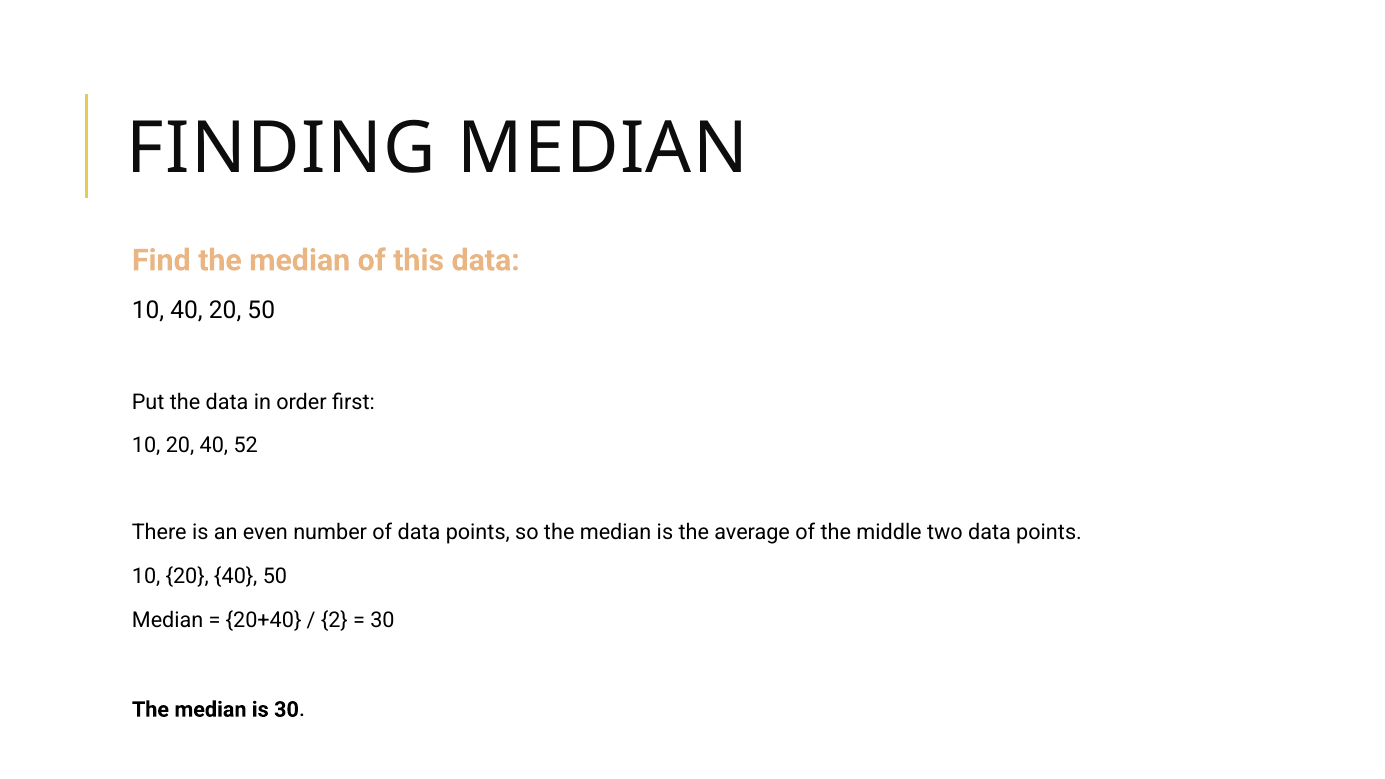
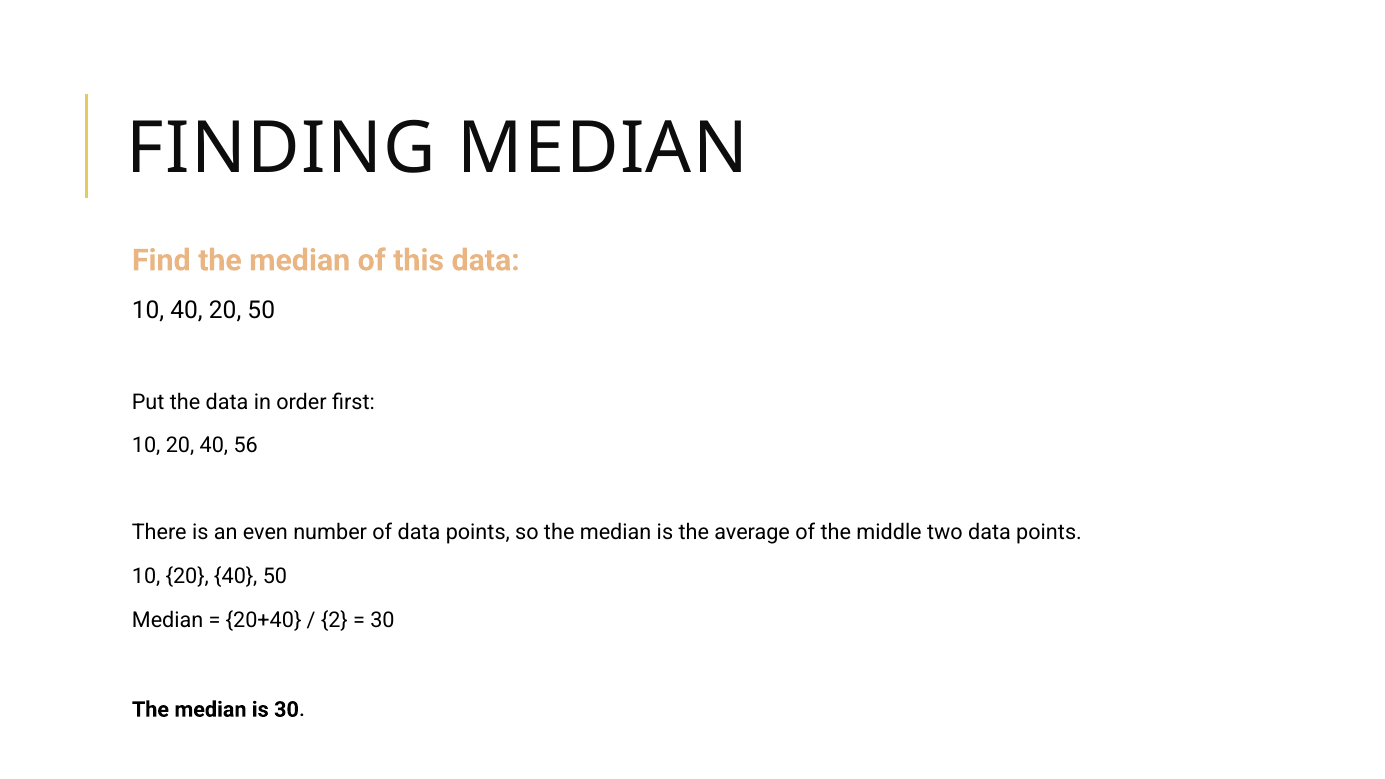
52: 52 -> 56
